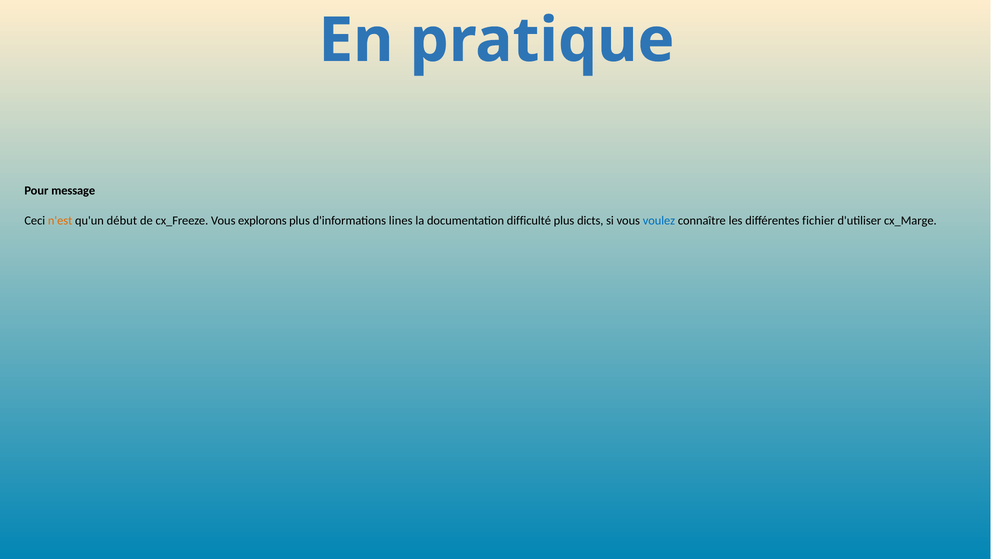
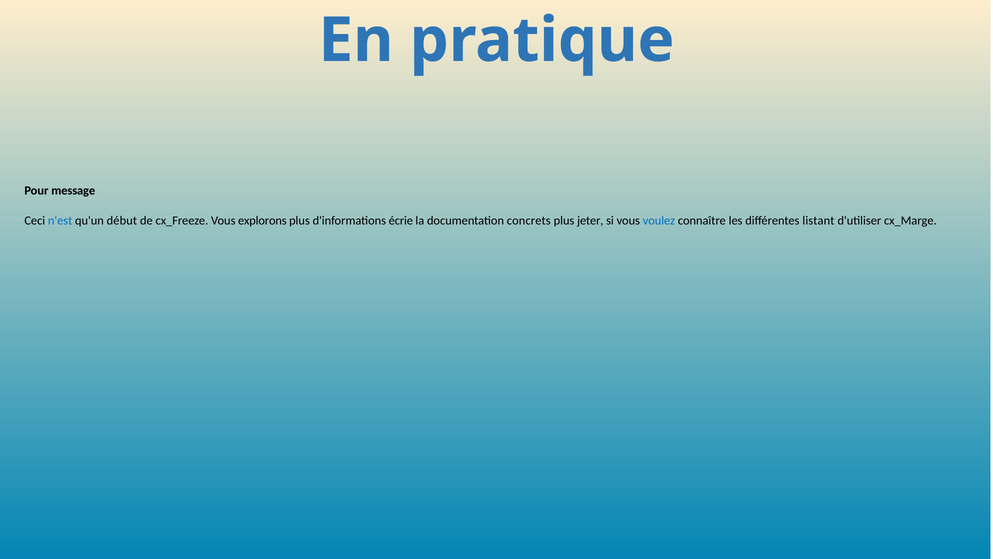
n'est colour: orange -> blue
lines: lines -> écrie
difficulté: difficulté -> concrets
dicts: dicts -> jeter
fichier: fichier -> listant
